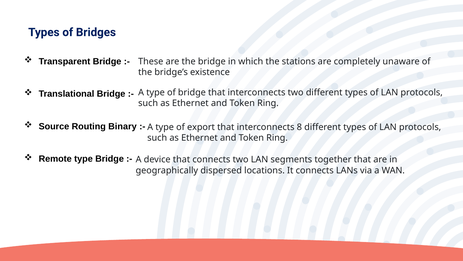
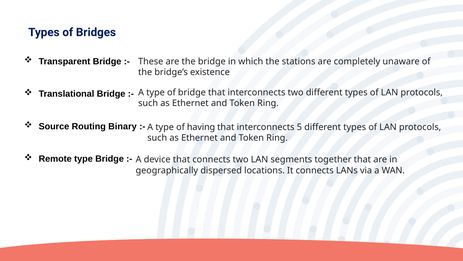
export: export -> having
8: 8 -> 5
